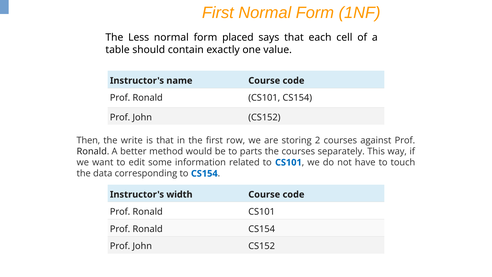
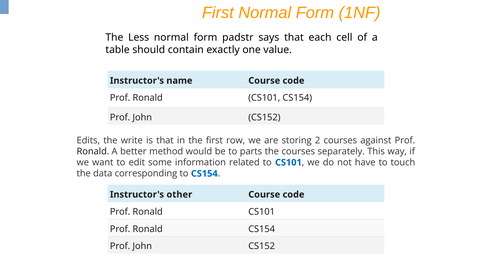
placed: placed -> padstr
Then: Then -> Edits
width: width -> other
